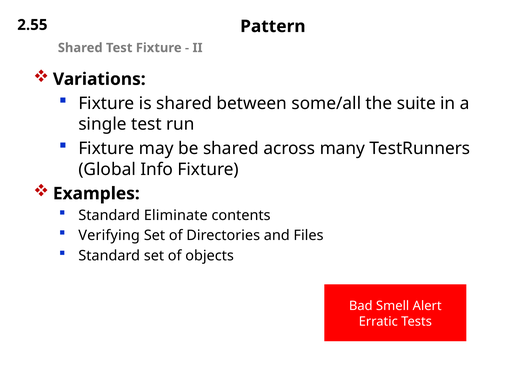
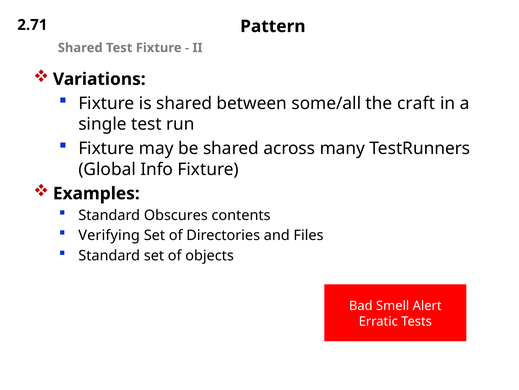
2.55: 2.55 -> 2.71
suite: suite -> craft
Eliminate: Eliminate -> Obscures
